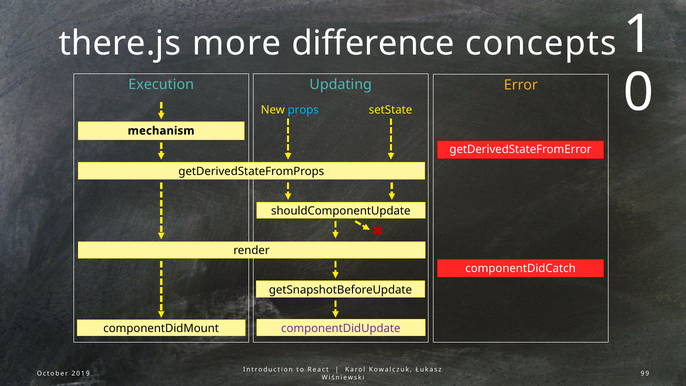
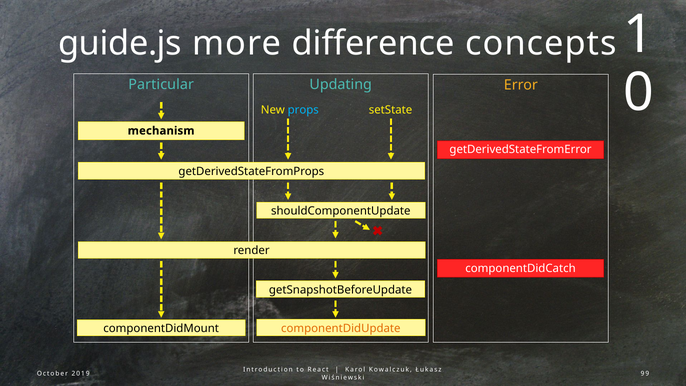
there.js: there.js -> guide.js
Execution: Execution -> Particular
componentDidUpdate colour: purple -> orange
